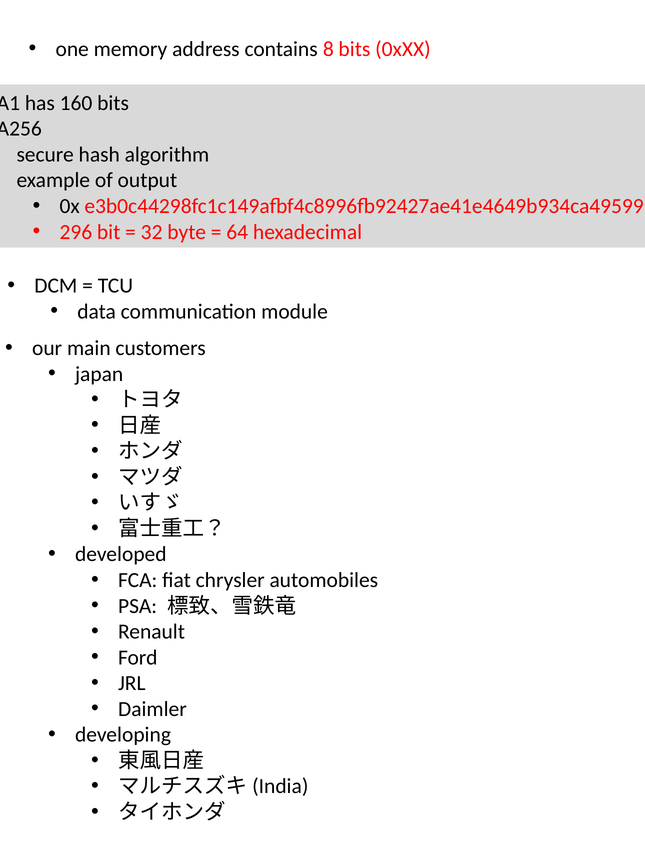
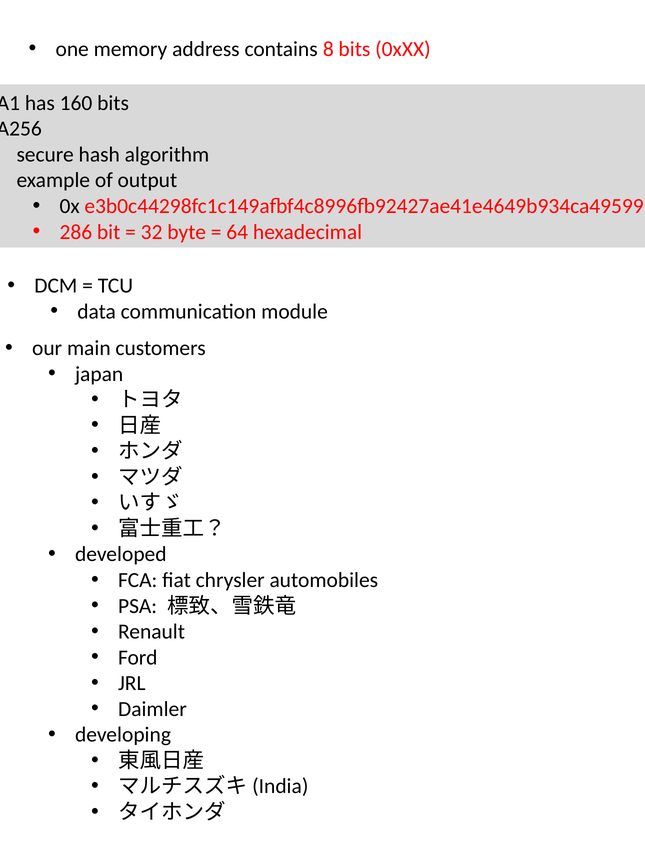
296: 296 -> 286
